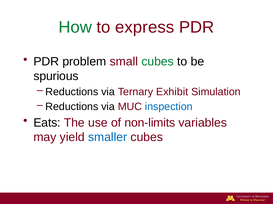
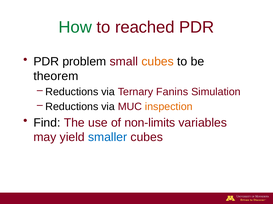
express: express -> reached
cubes at (158, 62) colour: green -> orange
spurious: spurious -> theorem
Exhibit: Exhibit -> Fanins
inspection colour: blue -> orange
Eats: Eats -> Find
